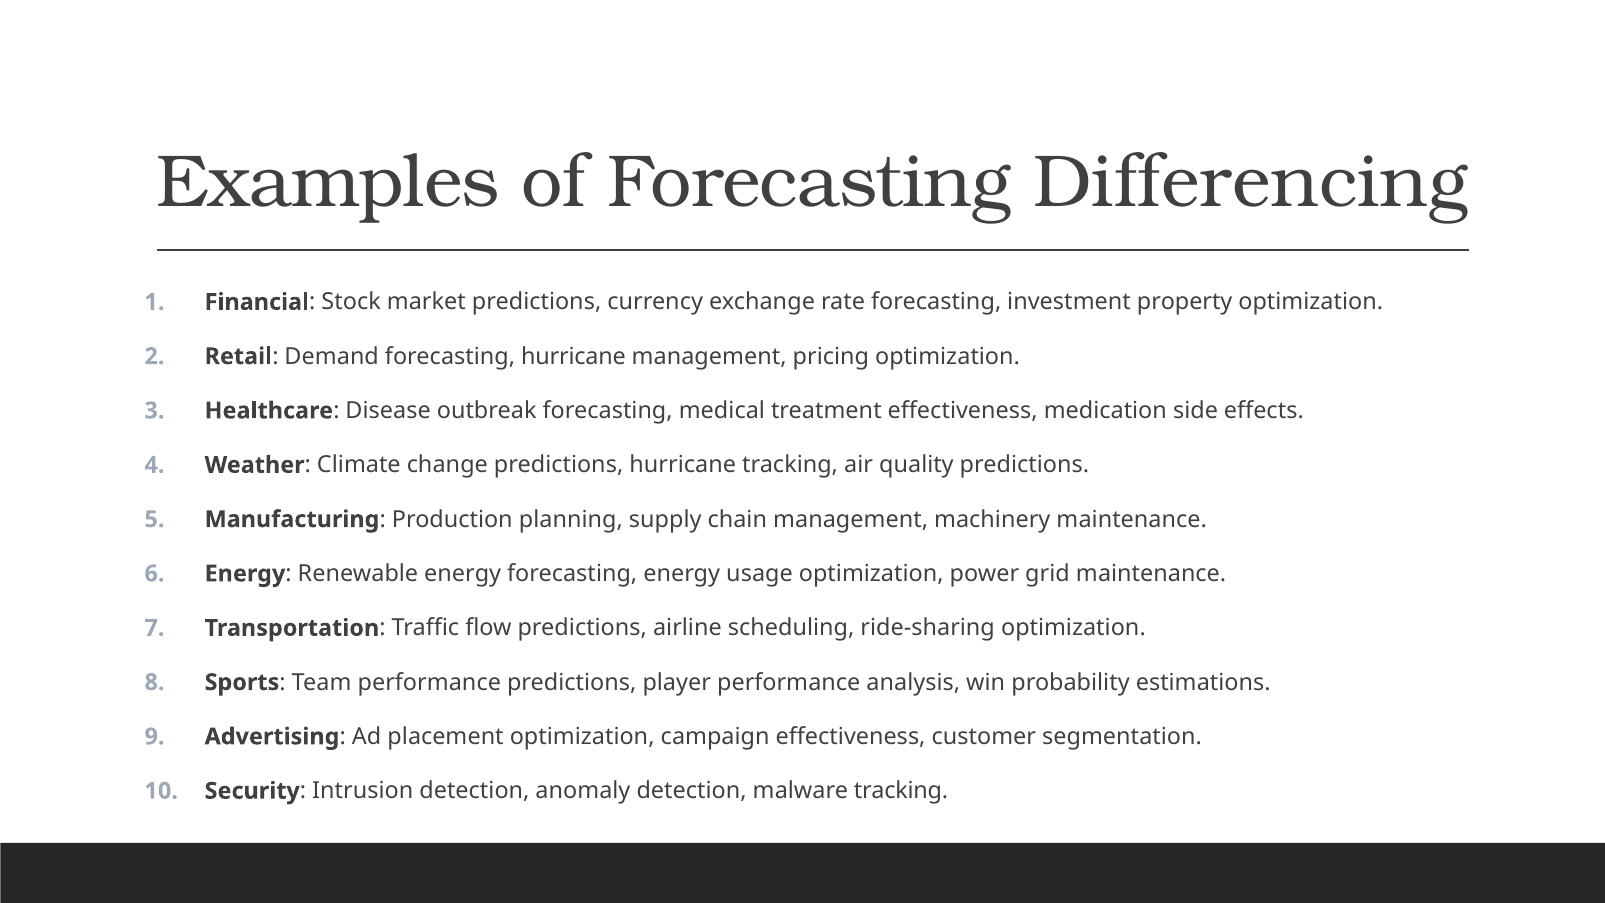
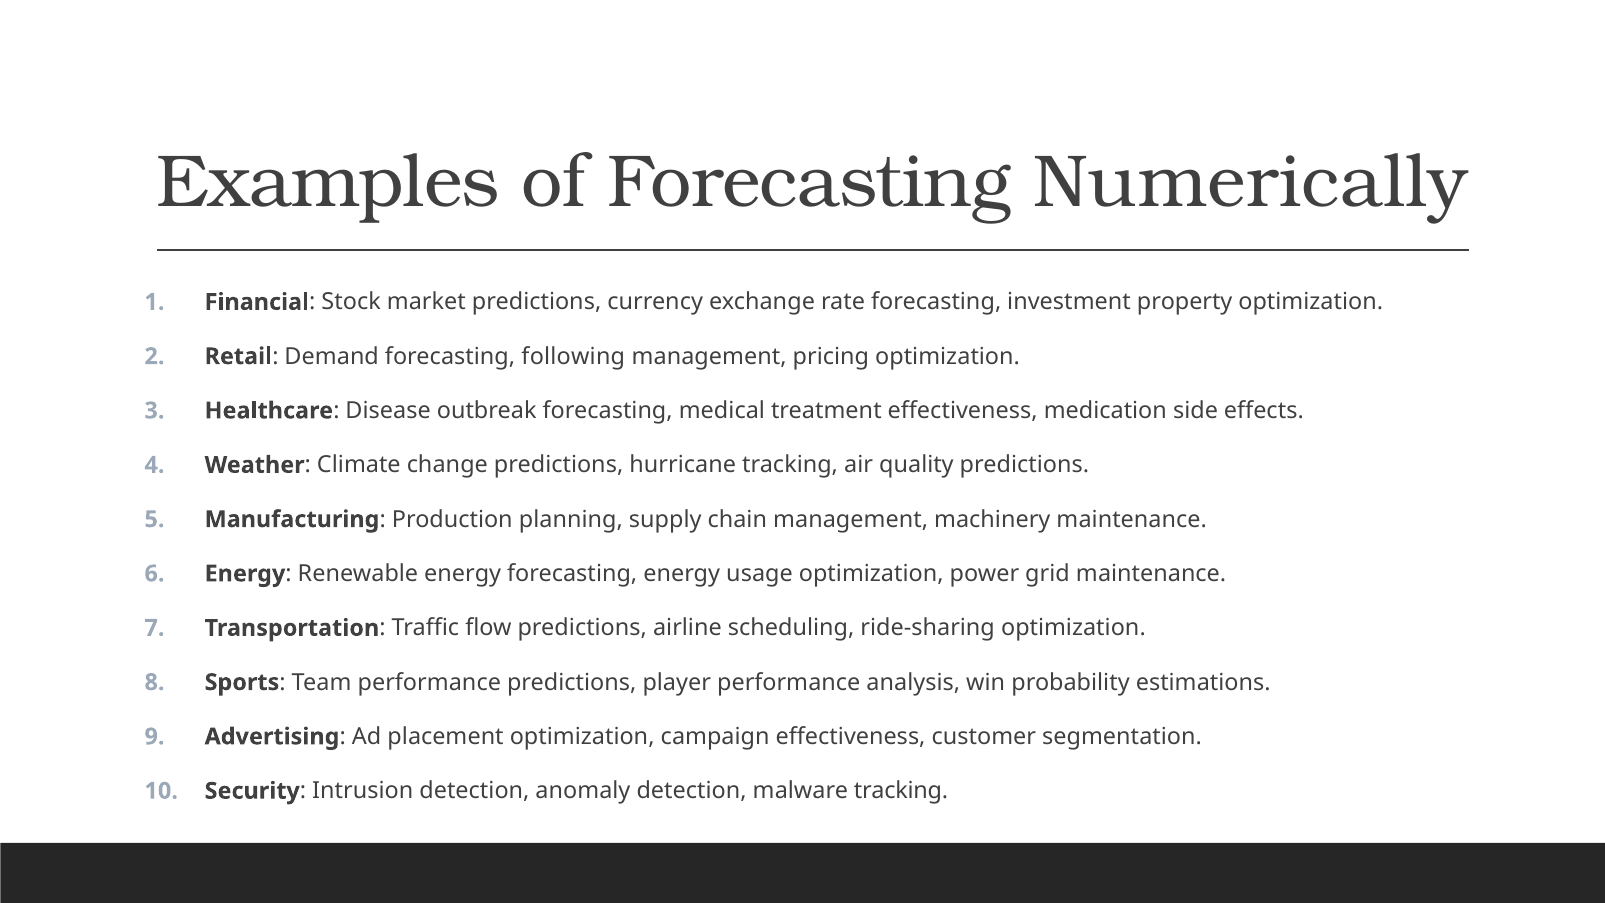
Differencing: Differencing -> Numerically
forecasting hurricane: hurricane -> following
